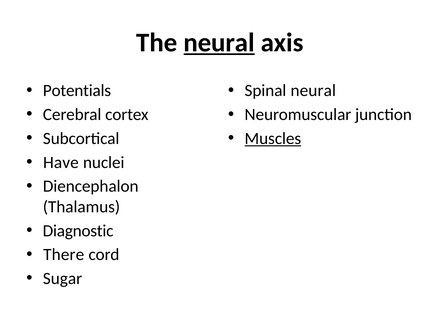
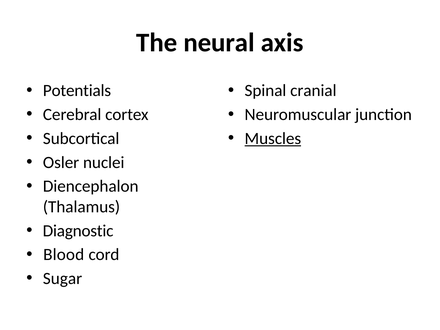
neural at (219, 43) underline: present -> none
Spinal neural: neural -> cranial
Have: Have -> Osler
There: There -> Blood
